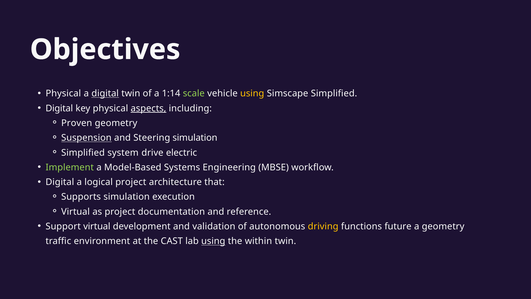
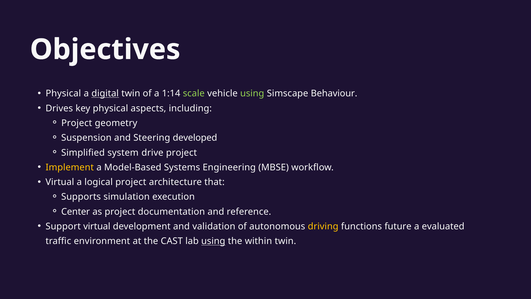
using at (252, 93) colour: yellow -> light green
Simscape Simplified: Simplified -> Behaviour
Digital at (59, 108): Digital -> Drives
aspects underline: present -> none
Proven at (77, 123): Proven -> Project
Suspension underline: present -> none
Steering simulation: simulation -> developed
drive electric: electric -> project
Implement colour: light green -> yellow
Digital at (60, 182): Digital -> Virtual
Virtual at (76, 211): Virtual -> Center
a geometry: geometry -> evaluated
